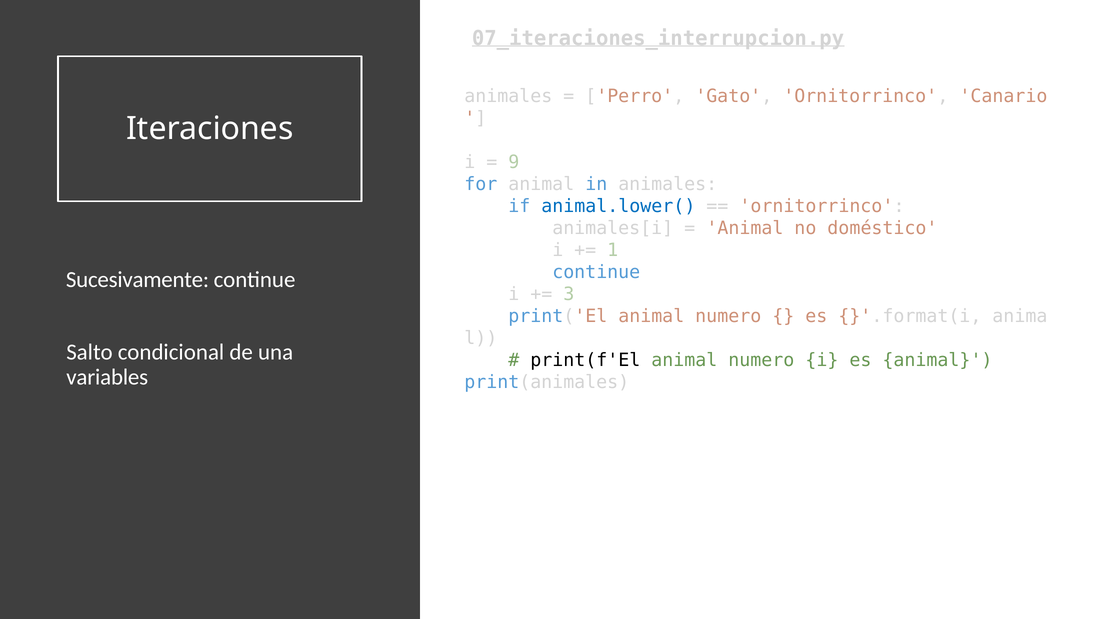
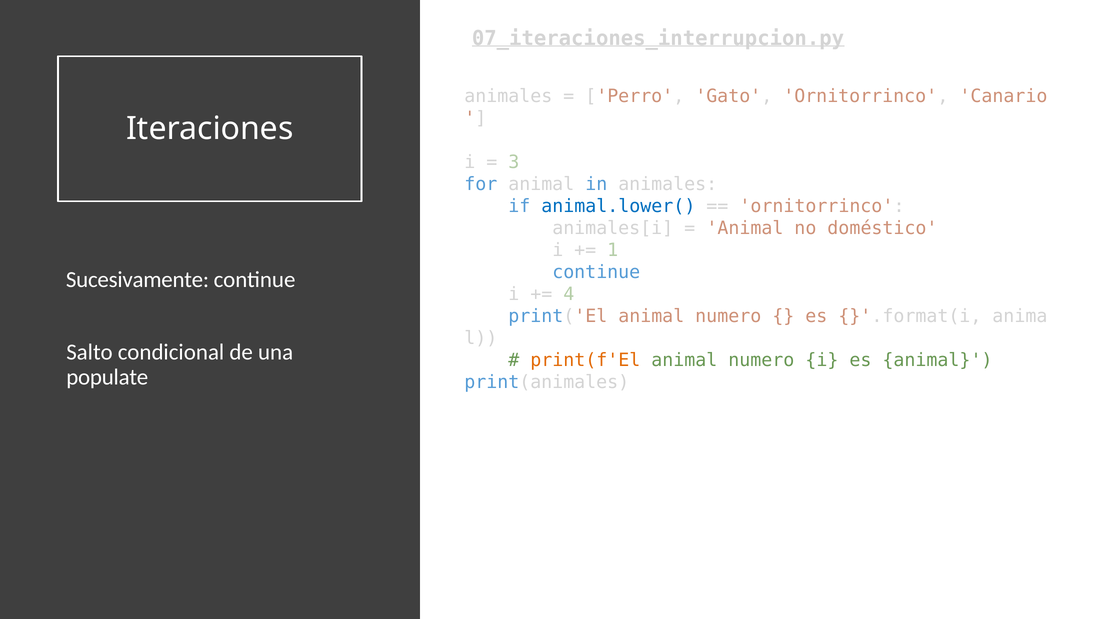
9: 9 -> 3
3 at (569, 294): 3 -> 4
print(f'El colour: black -> orange
variables: variables -> populate
